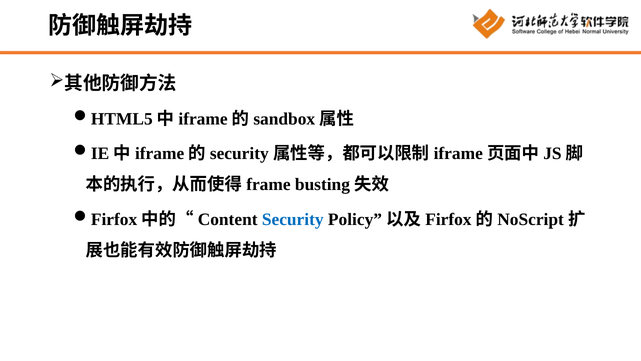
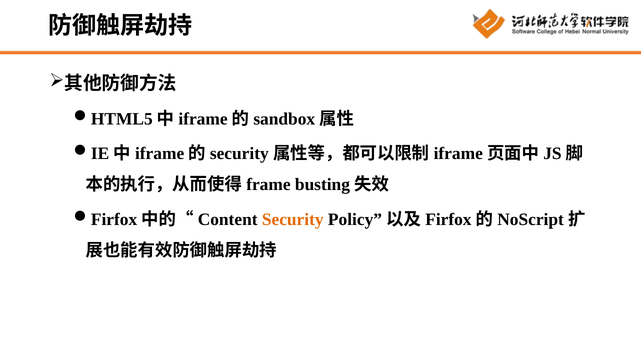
Security colour: blue -> orange
